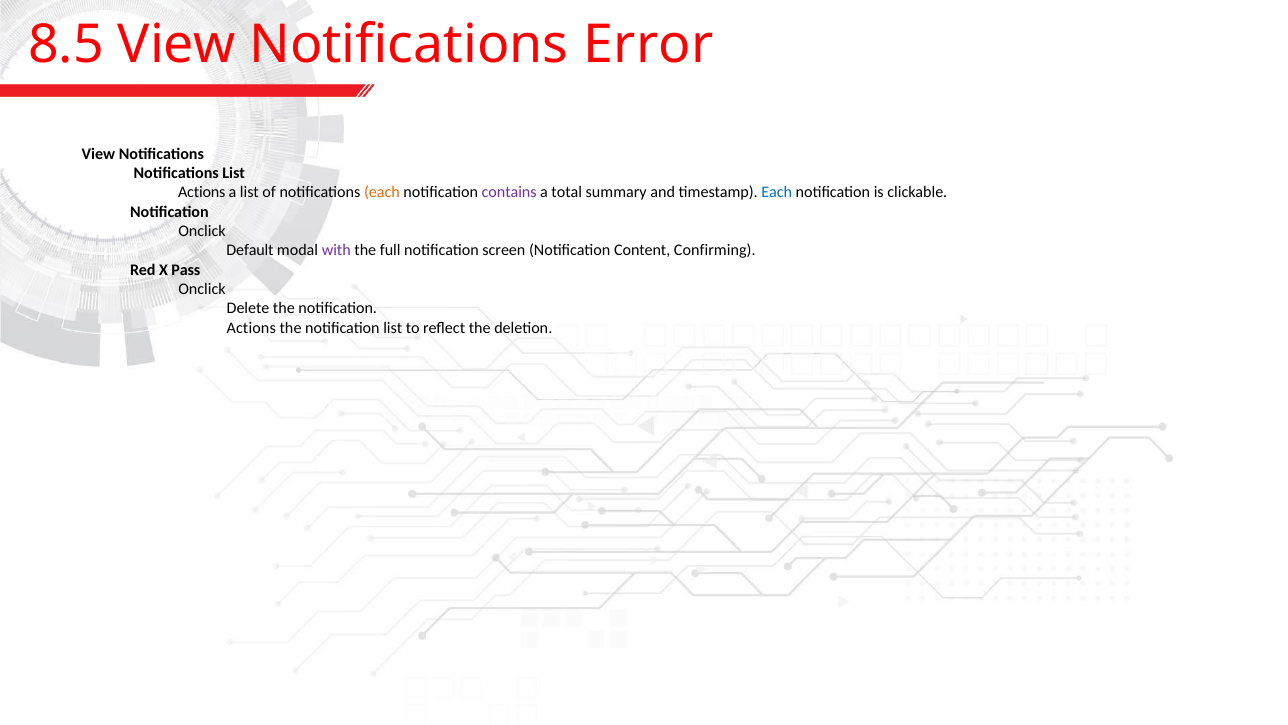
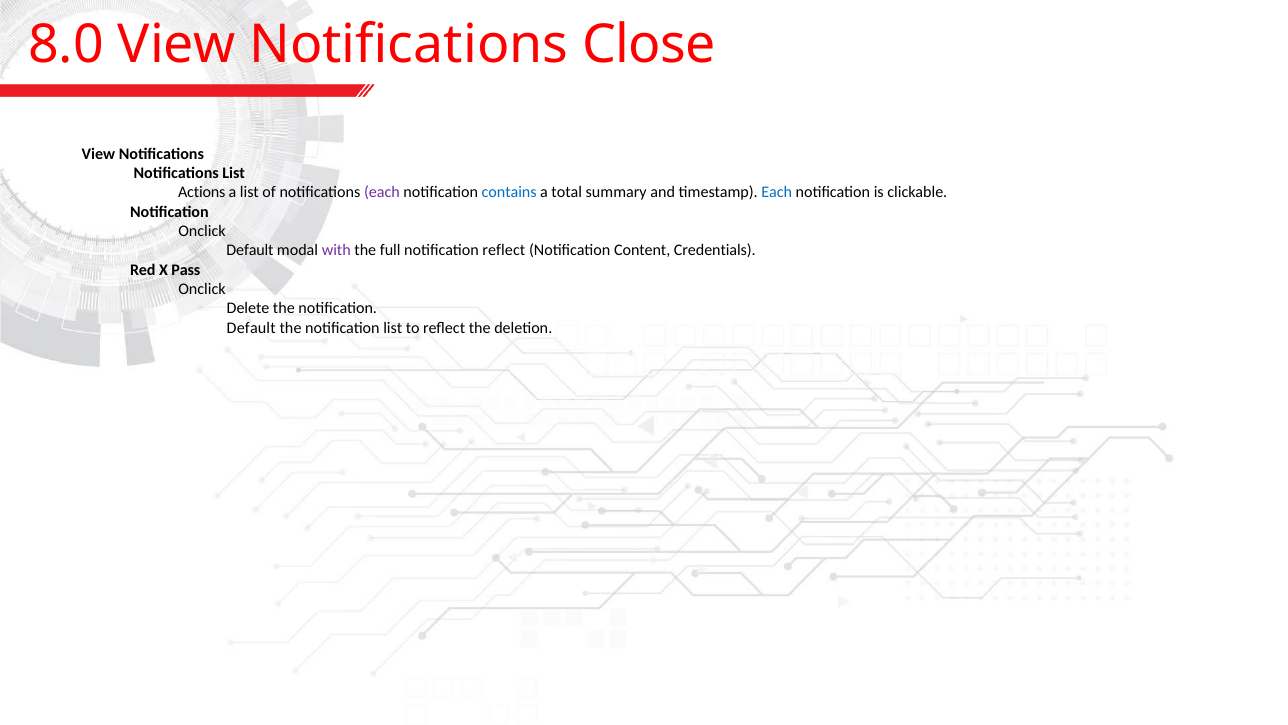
8.5: 8.5 -> 8.0
Error: Error -> Close
each at (382, 192) colour: orange -> purple
contains colour: purple -> blue
notification screen: screen -> reflect
Confirming: Confirming -> Credentials
Actions at (251, 327): Actions -> Default
